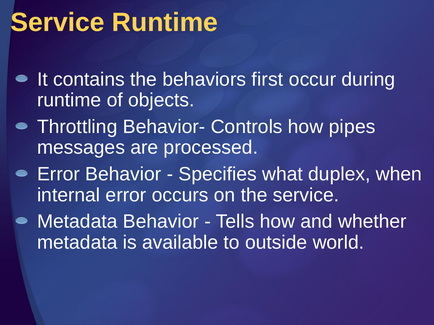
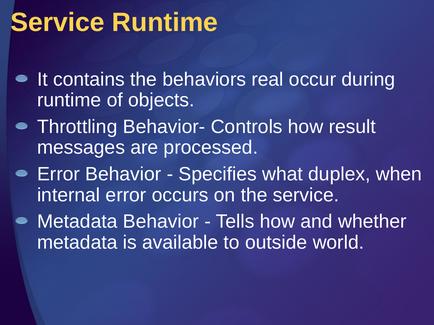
first: first -> real
pipes: pipes -> result
